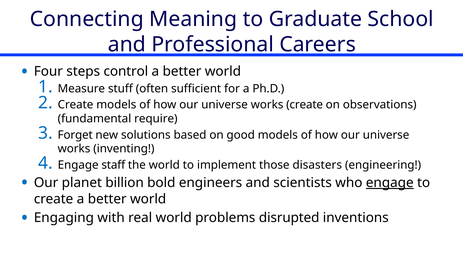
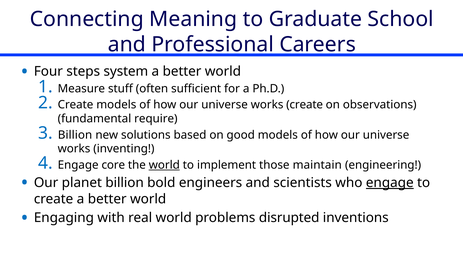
control: control -> system
Forget at (75, 135): Forget -> Billion
staff: staff -> core
world at (164, 165) underline: none -> present
disasters: disasters -> maintain
